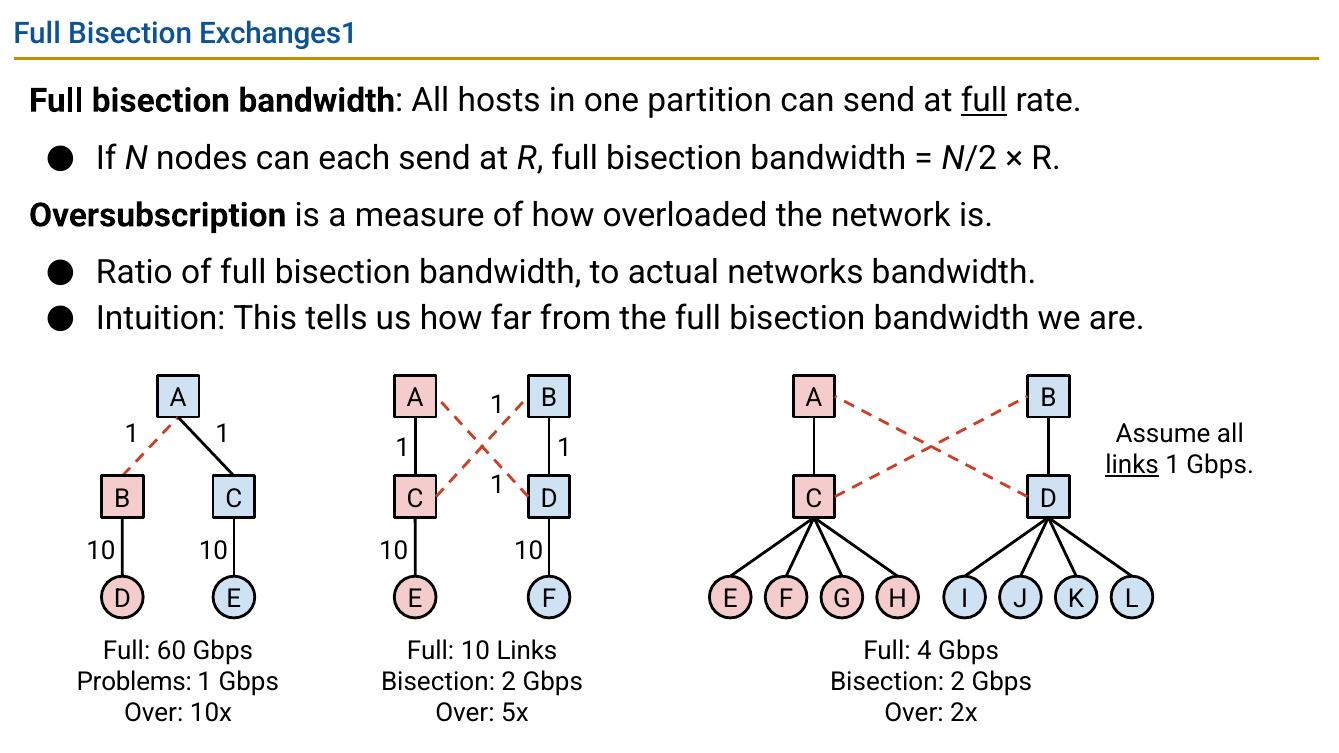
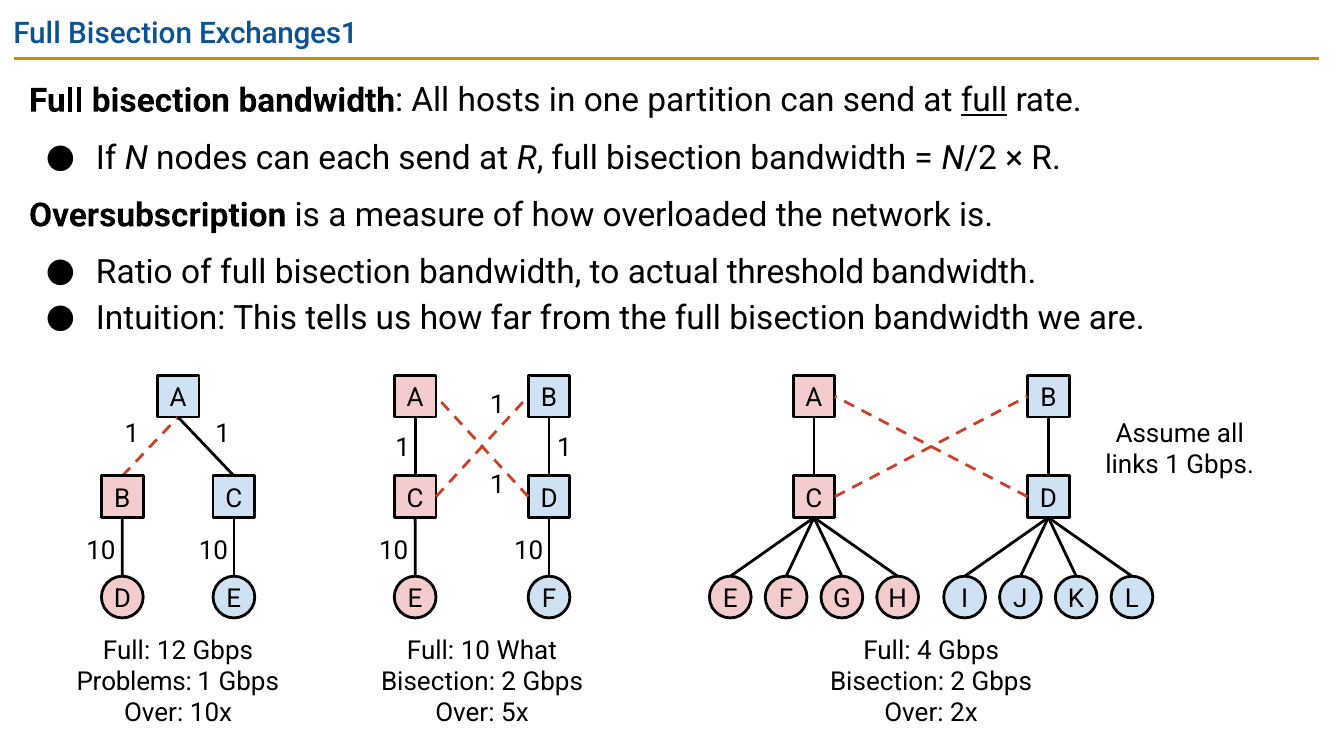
networks: networks -> threshold
links at (1132, 465) underline: present -> none
60: 60 -> 12
10 Links: Links -> What
